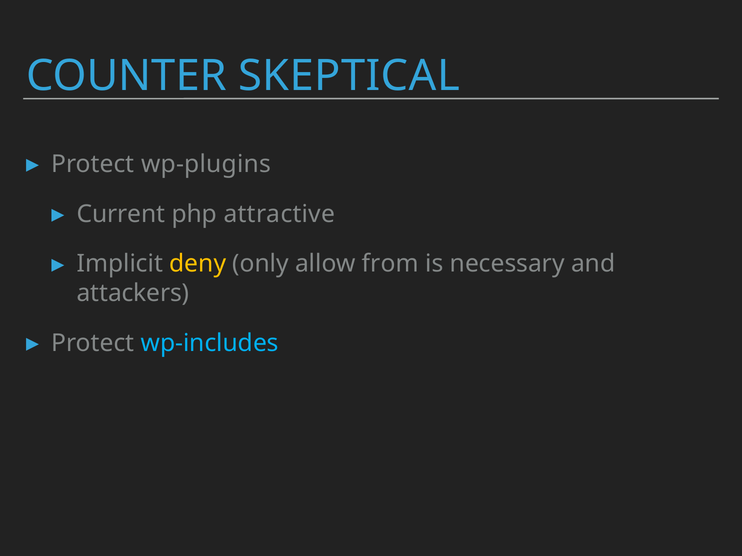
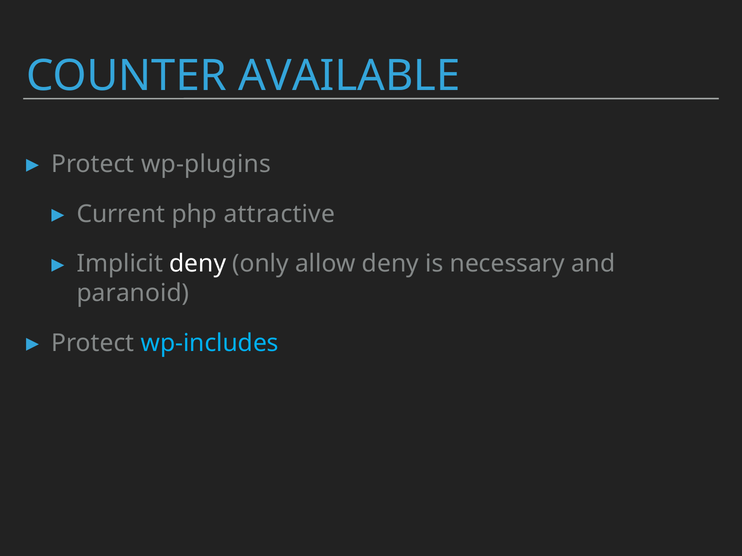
SKEPTICAL: SKEPTICAL -> AVAILABLE
deny at (198, 264) colour: yellow -> white
allow from: from -> deny
attackers: attackers -> paranoid
